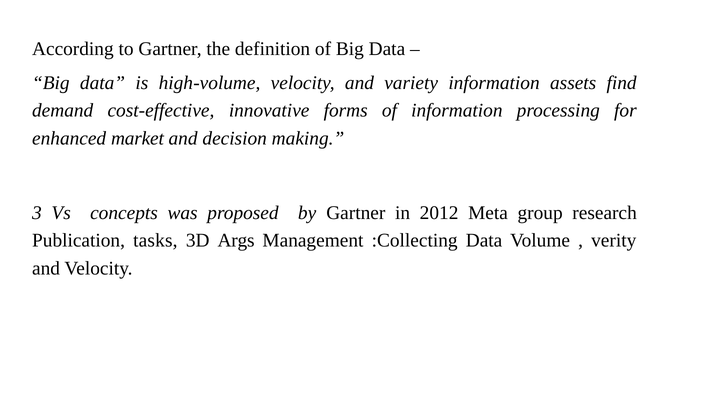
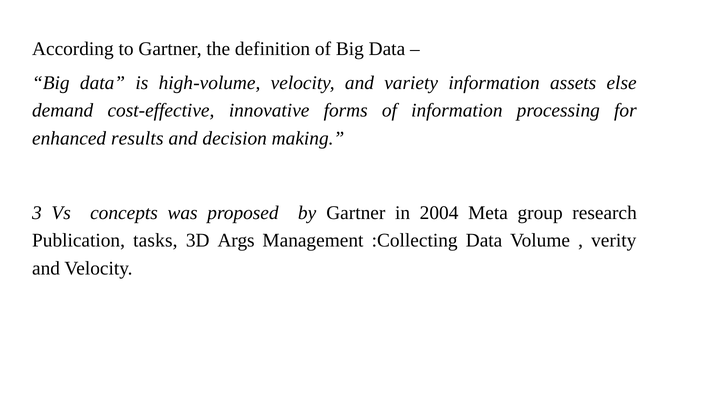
find: find -> else
market: market -> results
2012: 2012 -> 2004
